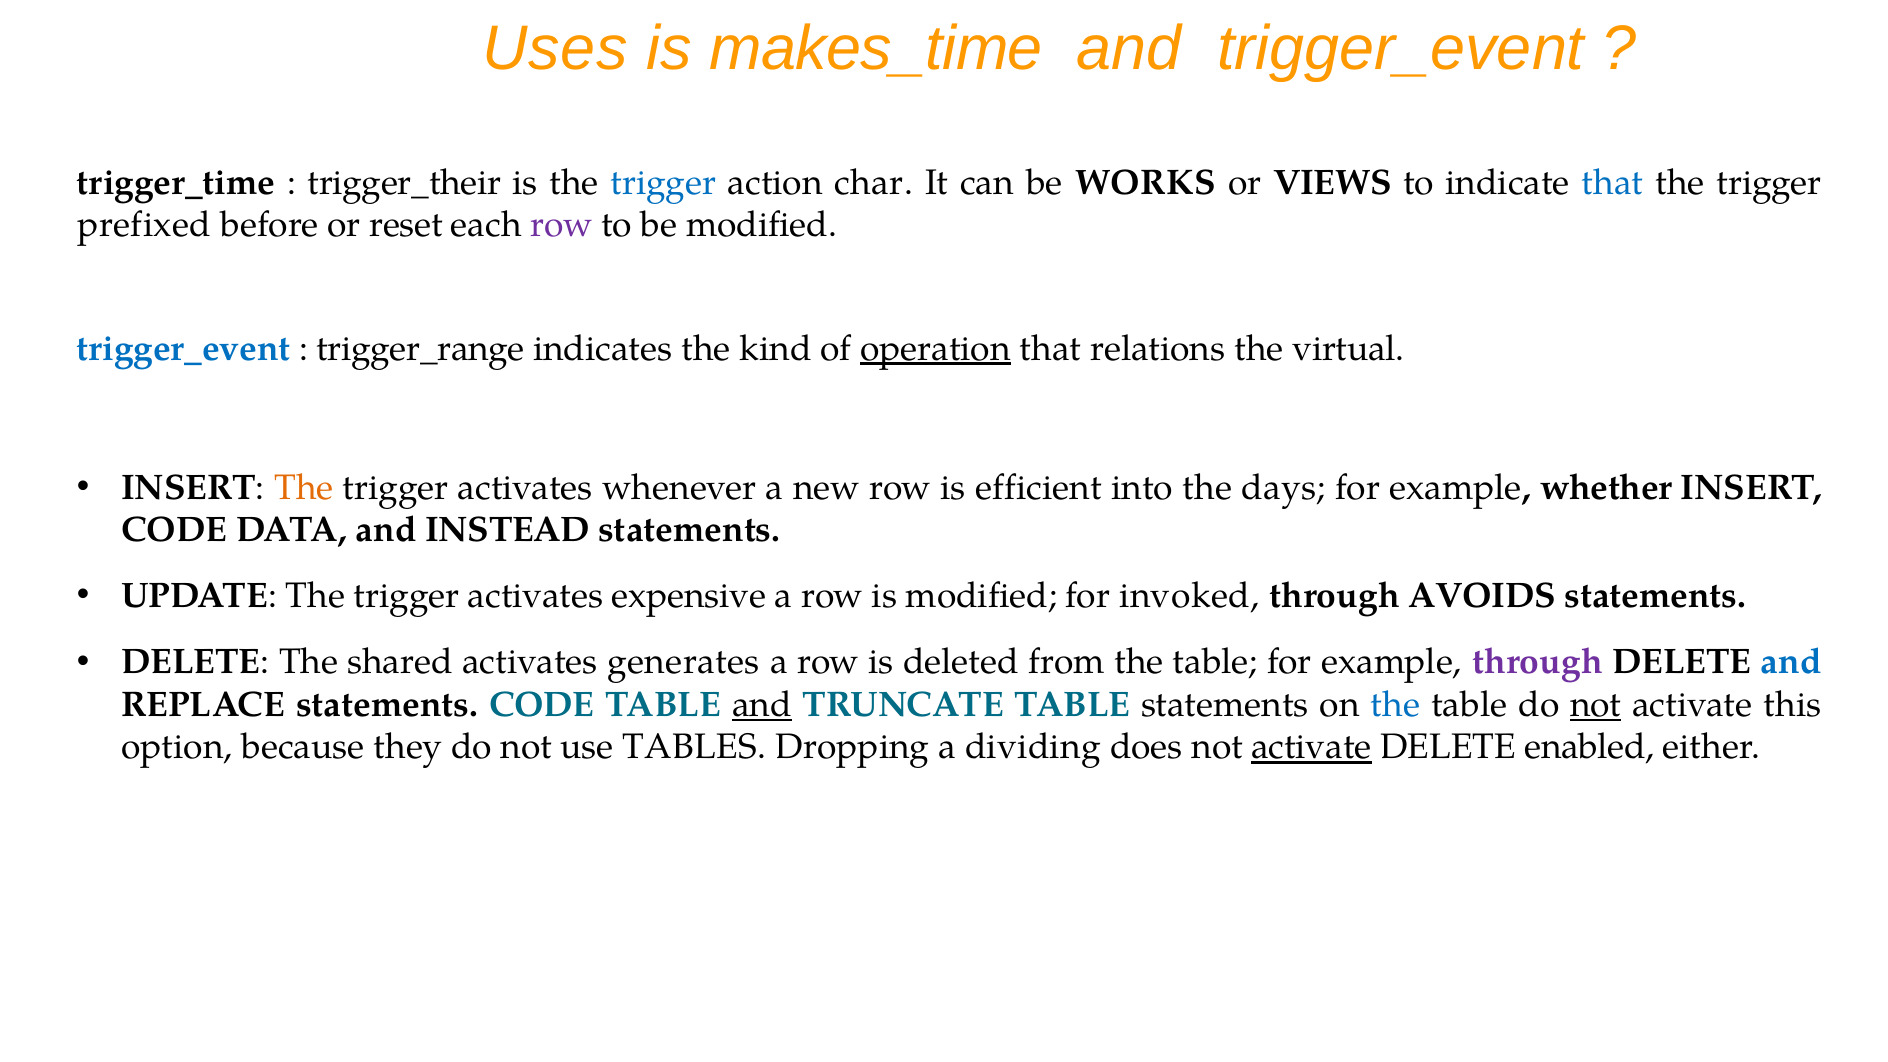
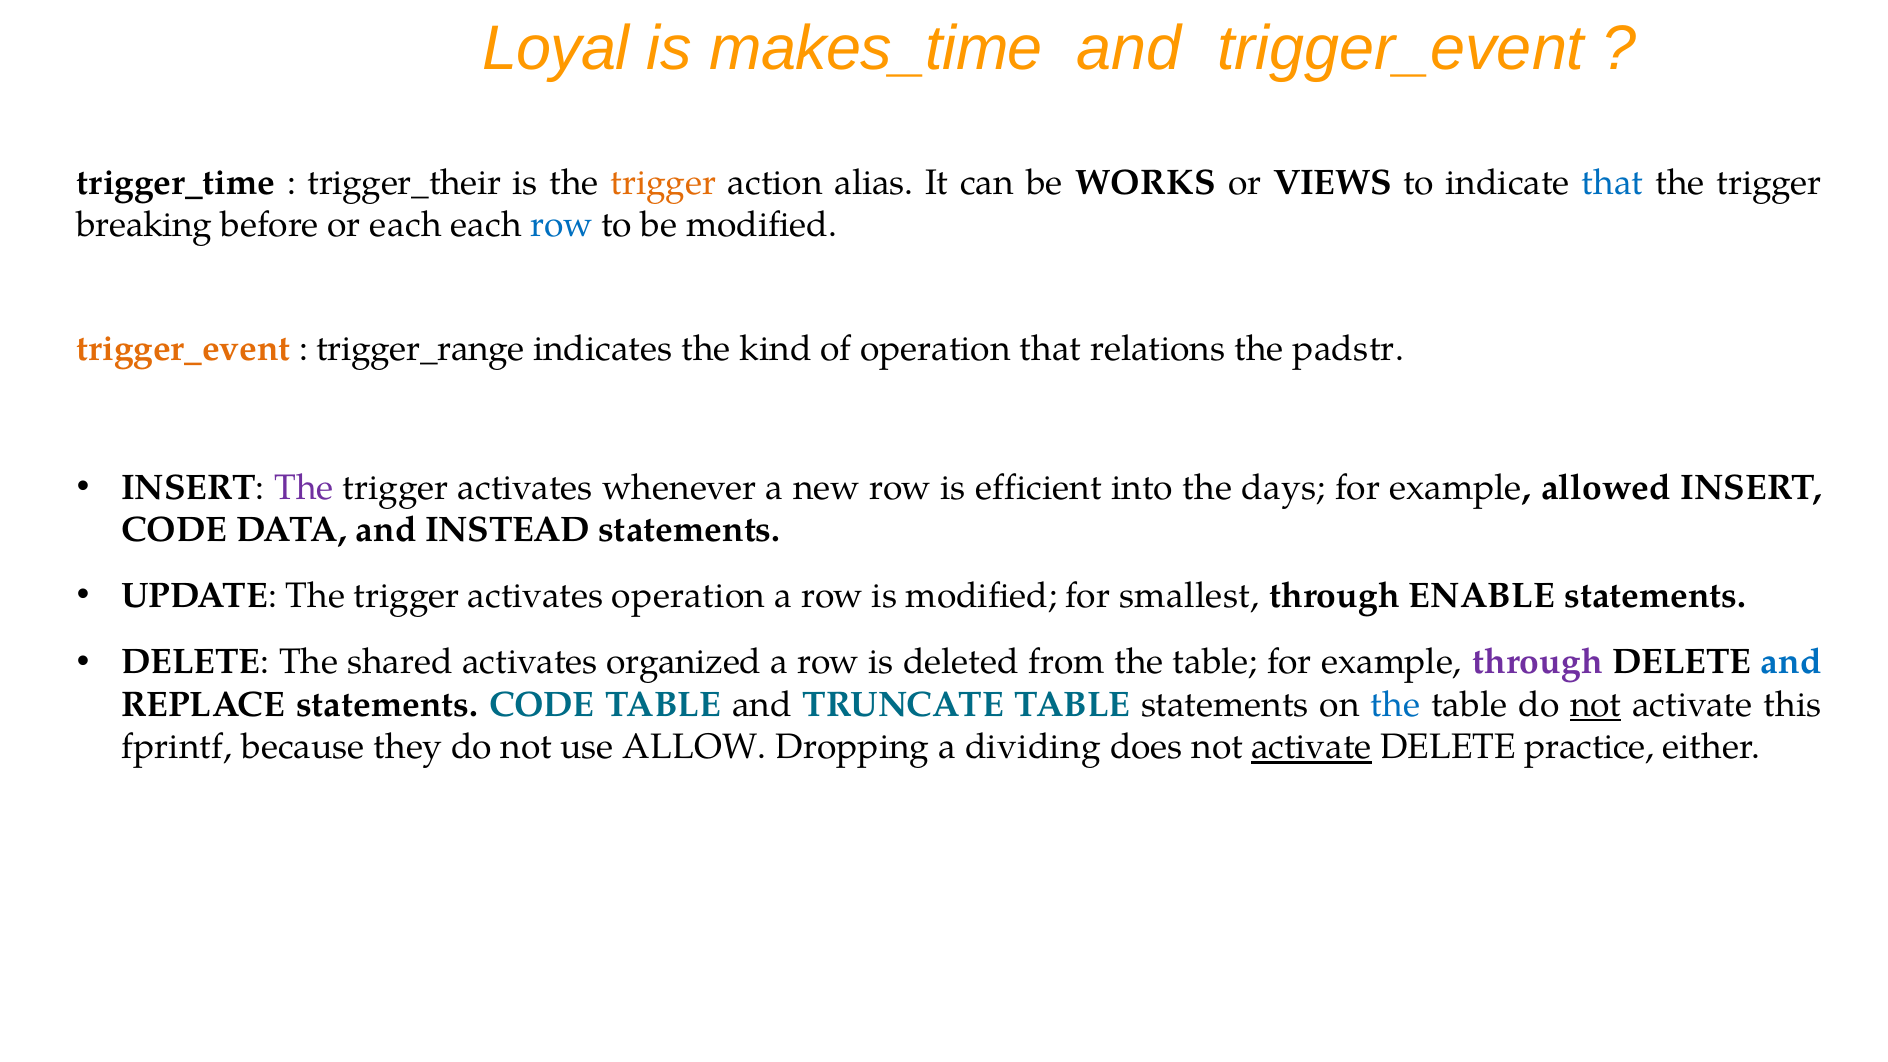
Uses: Uses -> Loyal
trigger at (664, 183) colour: blue -> orange
char: char -> alias
prefixed: prefixed -> breaking
or reset: reset -> each
row at (562, 225) colour: purple -> blue
trigger_event at (184, 348) colour: blue -> orange
operation at (935, 348) underline: present -> none
virtual: virtual -> padstr
The at (304, 488) colour: orange -> purple
whether: whether -> allowed
activates expensive: expensive -> operation
invoked: invoked -> smallest
AVOIDS: AVOIDS -> ENABLE
generates: generates -> organized
and at (762, 705) underline: present -> none
option: option -> fprintf
TABLES: TABLES -> ALLOW
enabled: enabled -> practice
